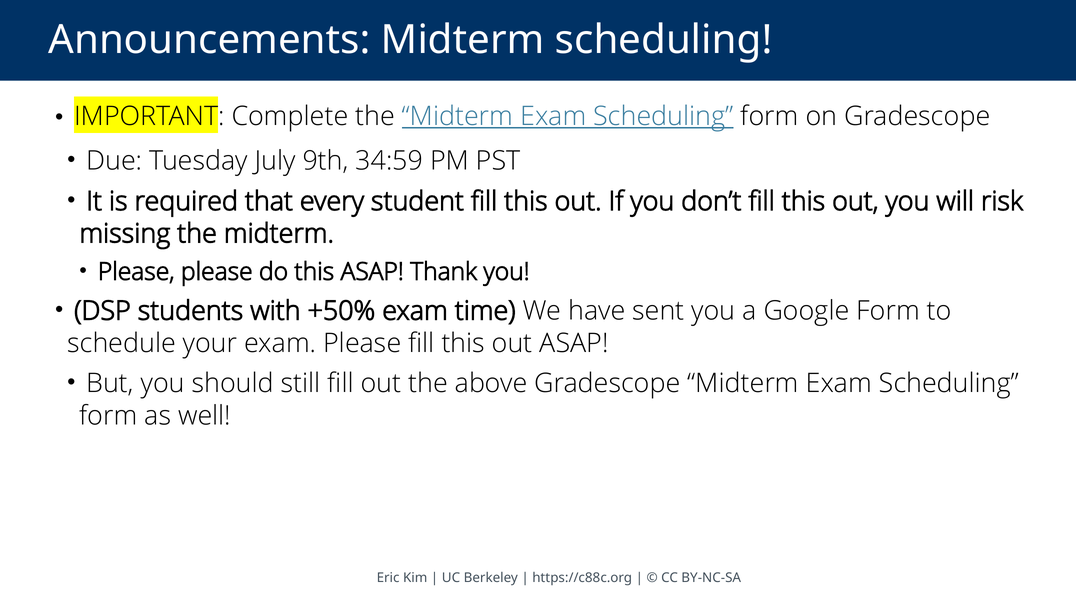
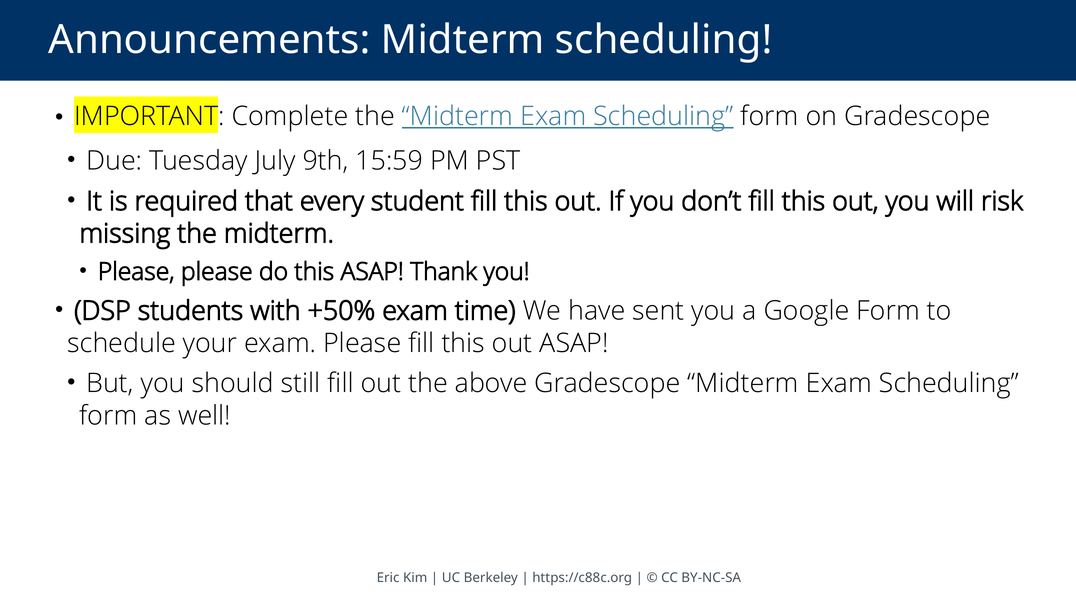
34:59: 34:59 -> 15:59
